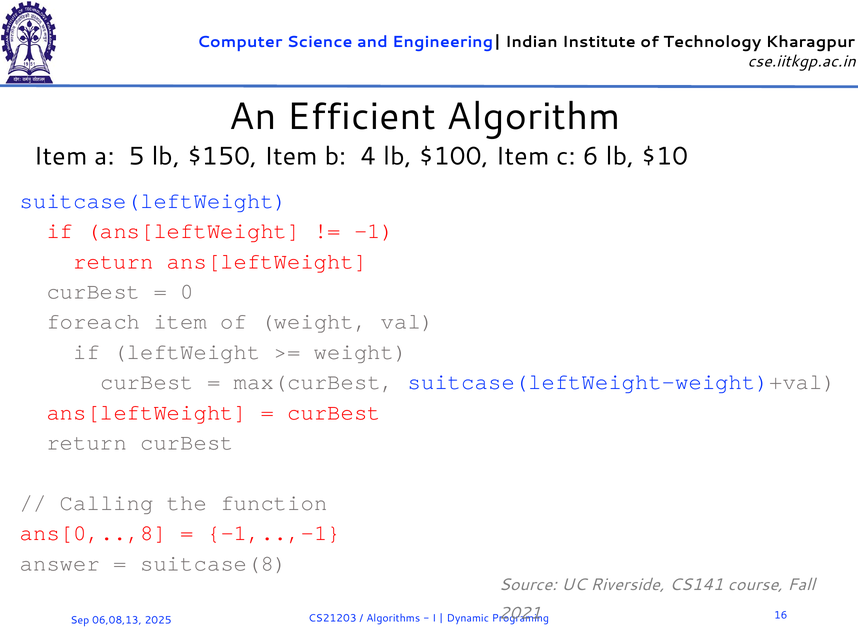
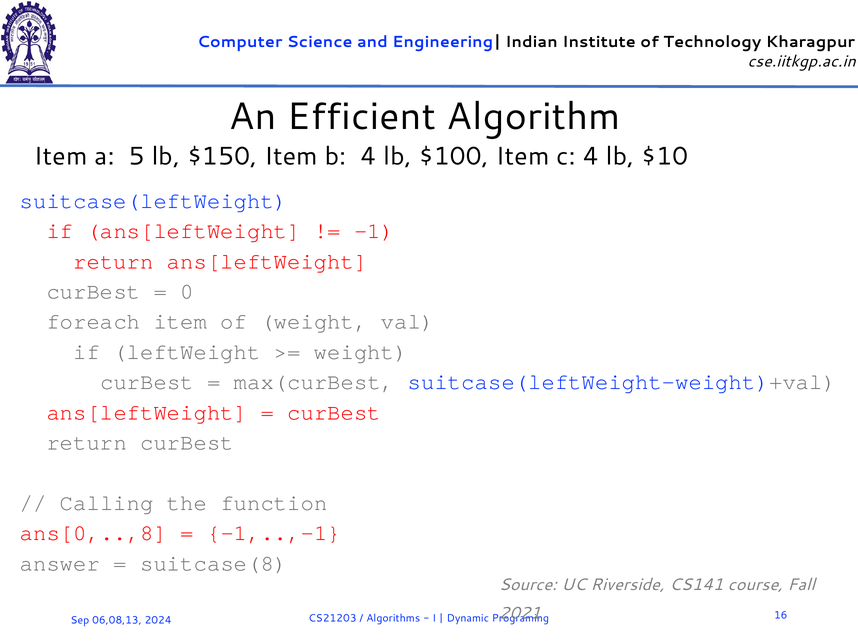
c 6: 6 -> 4
2025: 2025 -> 2024
